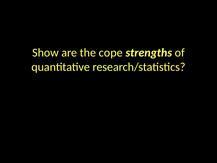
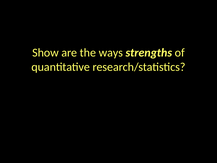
cope: cope -> ways
